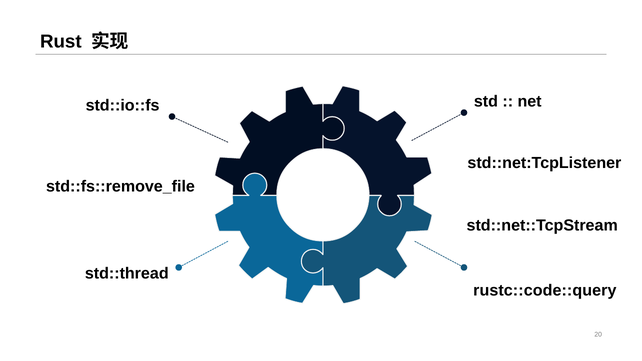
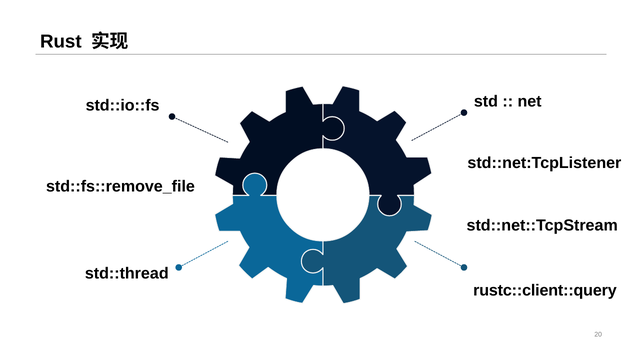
rustc::code::query: rustc::code::query -> rustc::client::query
